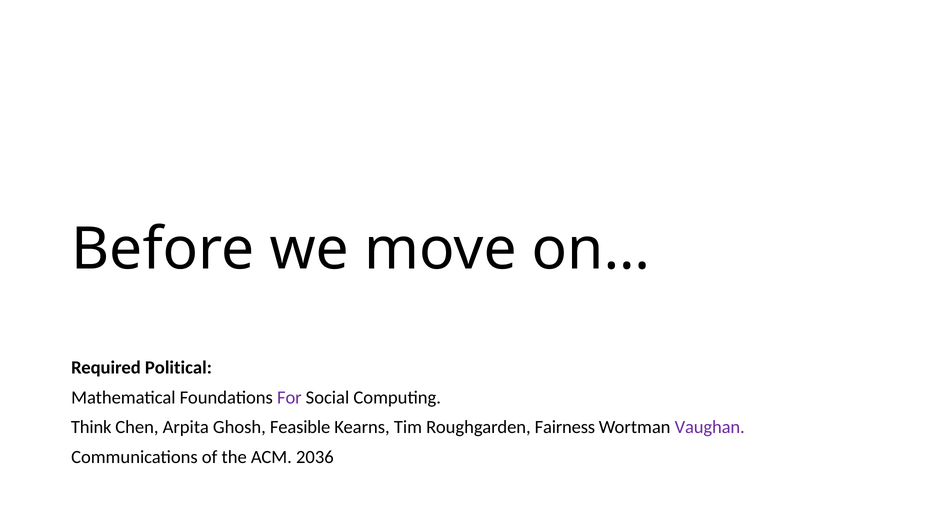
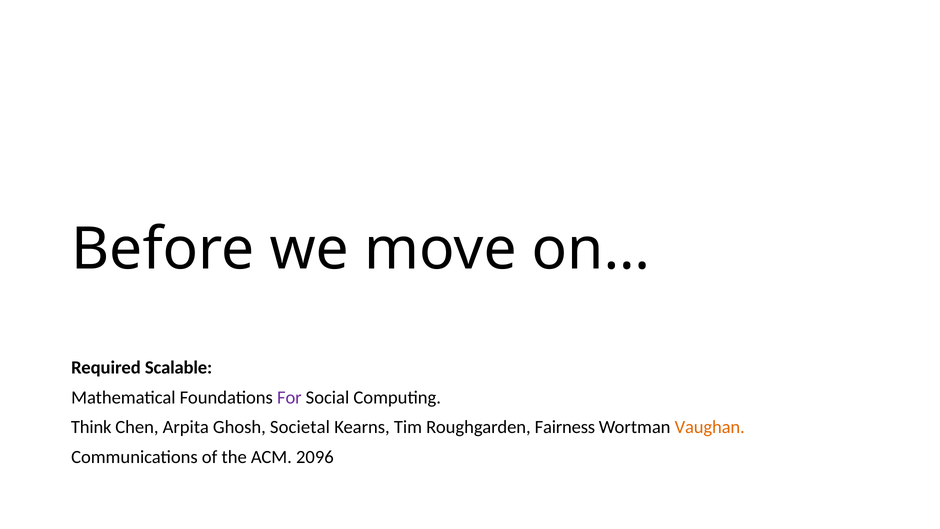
Political: Political -> Scalable
Feasible: Feasible -> Societal
Vaughan colour: purple -> orange
2036: 2036 -> 2096
